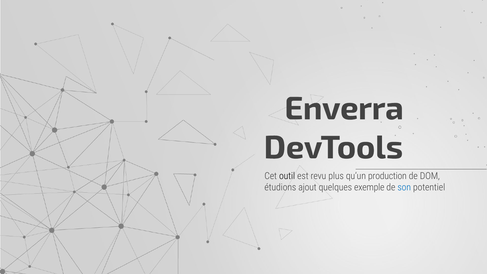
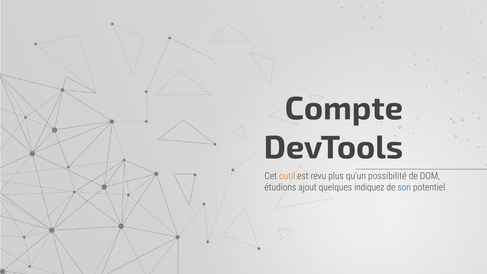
Enverra: Enverra -> Compte
outil colour: black -> orange
production: production -> possibilité
exemple: exemple -> indiquez
